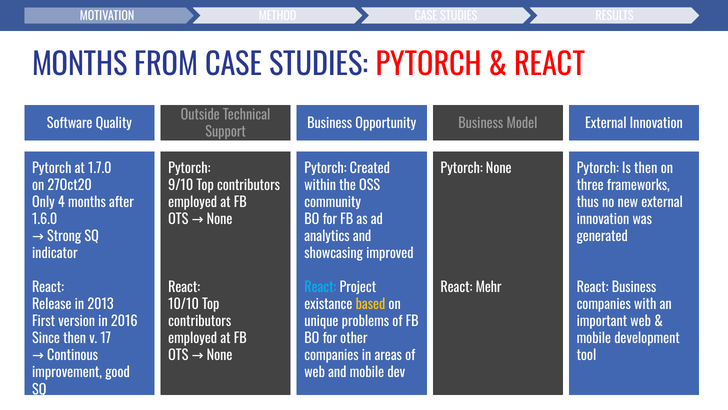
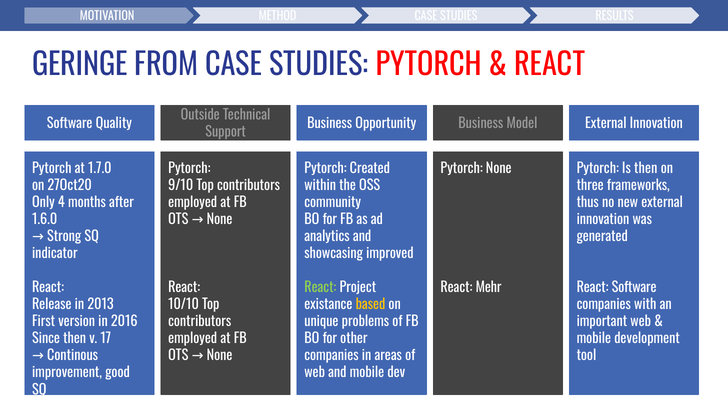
MONTHS at (80, 65): MONTHS -> GERINGE
React at (320, 287) colour: light blue -> light green
React Business: Business -> Software
